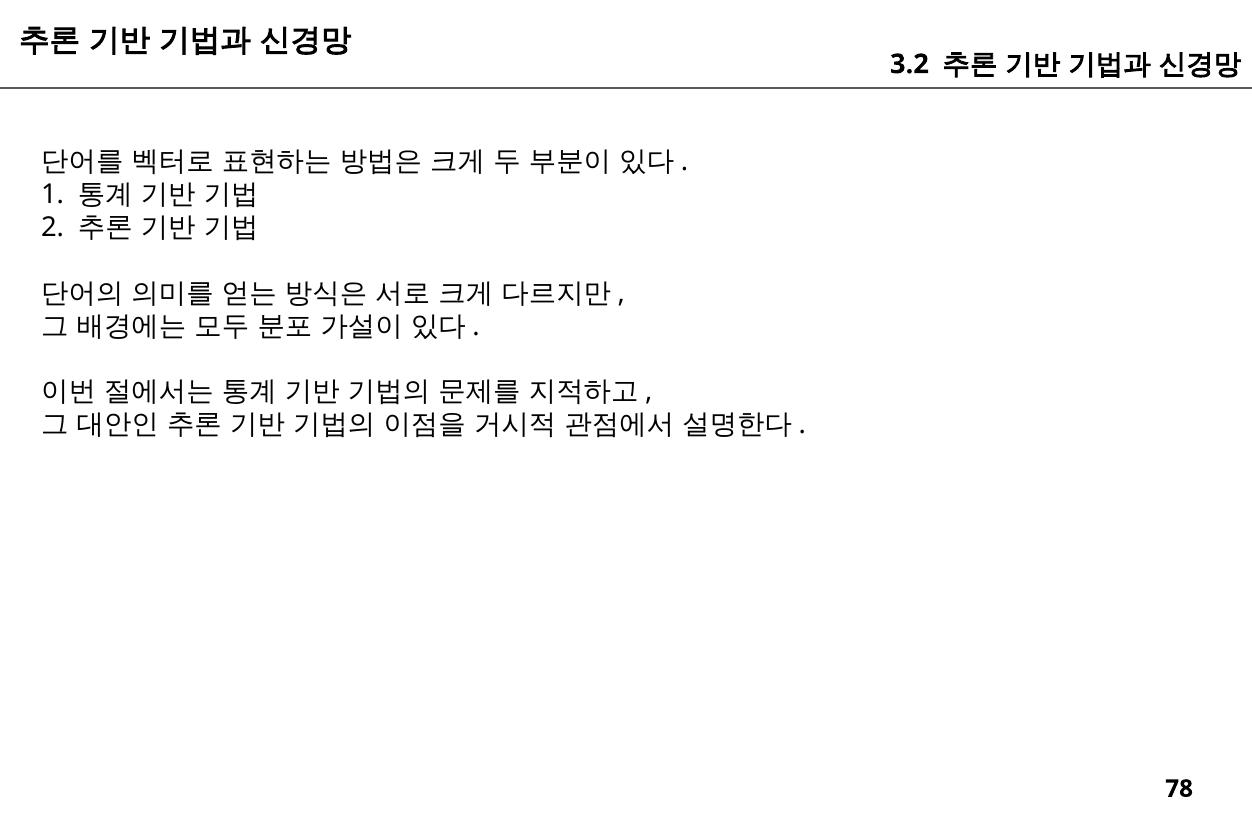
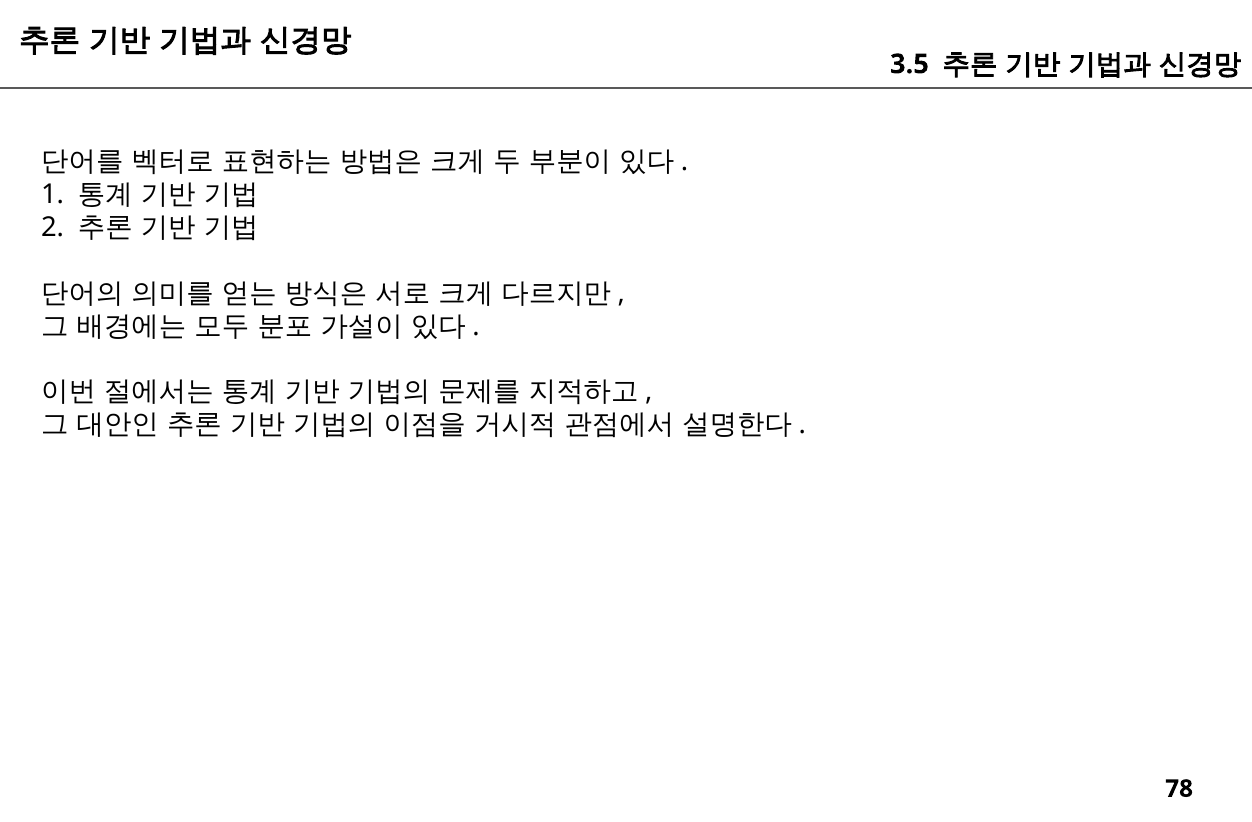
3.2: 3.2 -> 3.5
